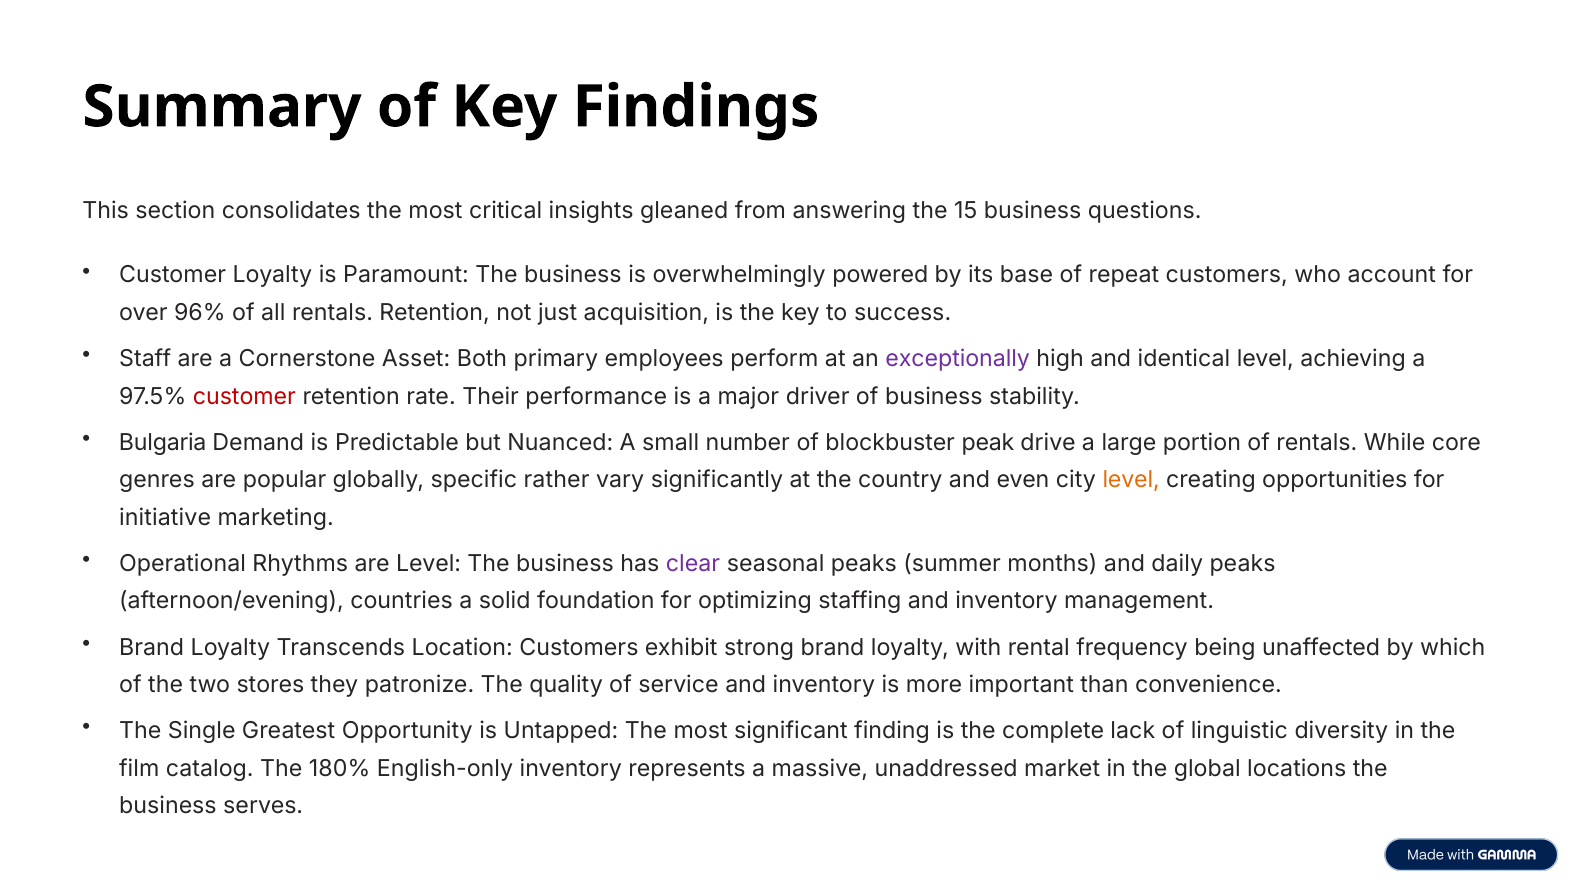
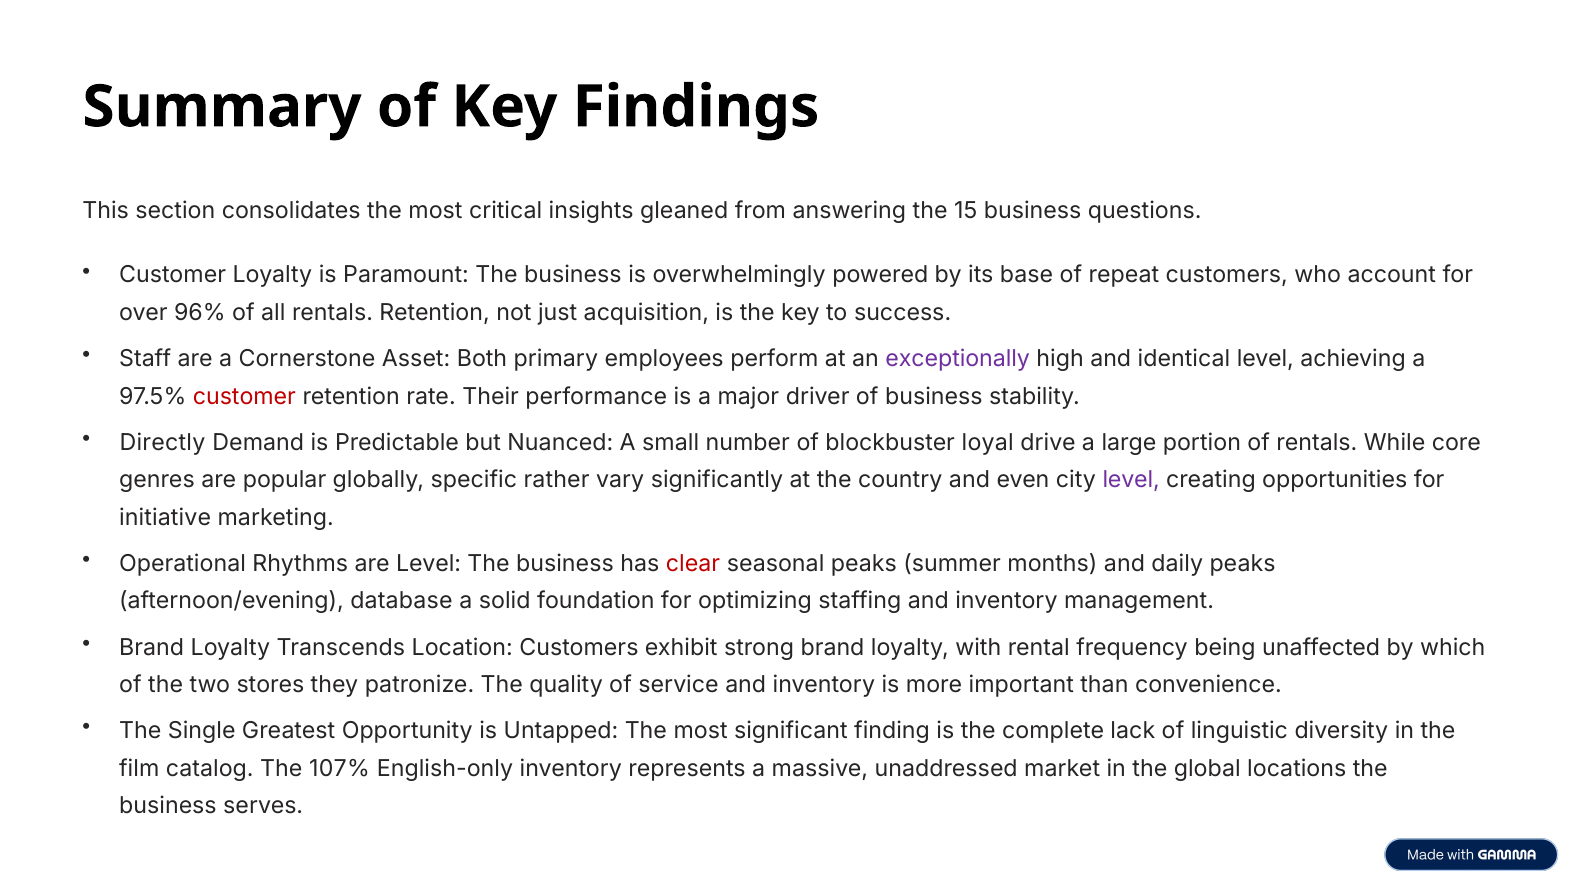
Bulgaria: Bulgaria -> Directly
peak: peak -> loyal
level at (1131, 480) colour: orange -> purple
clear colour: purple -> red
countries: countries -> database
180%: 180% -> 107%
